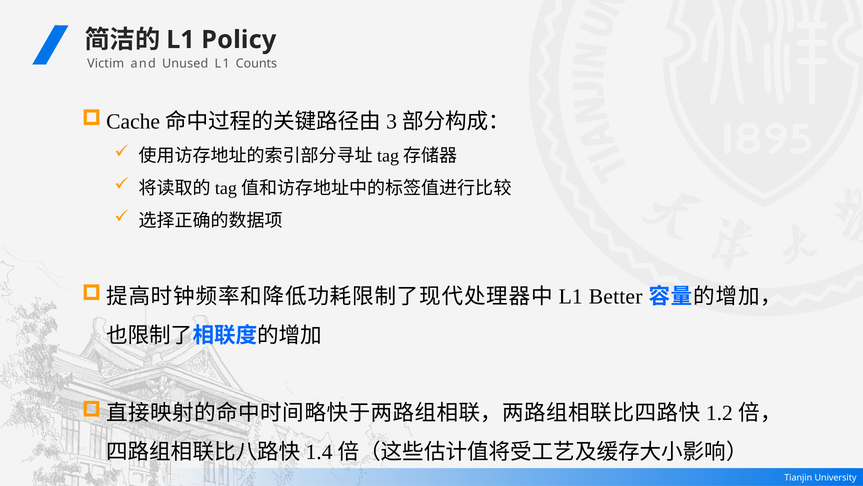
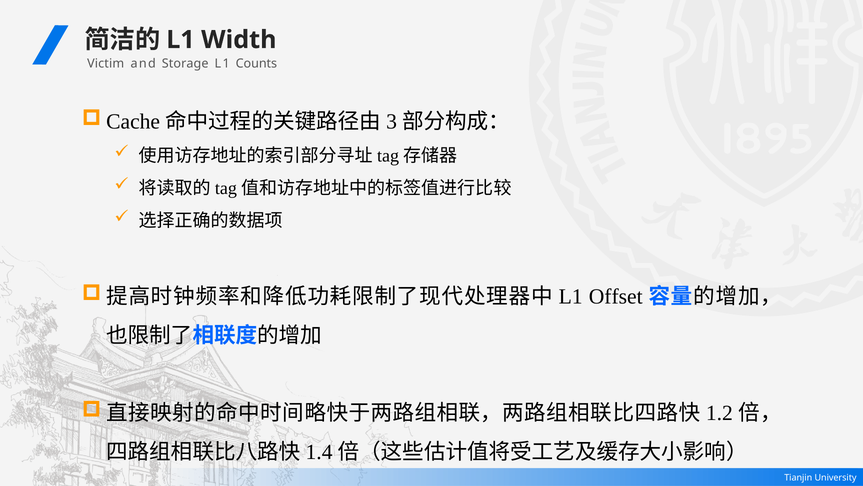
Policy: Policy -> Width
Unused: Unused -> Storage
Better: Better -> Offset
